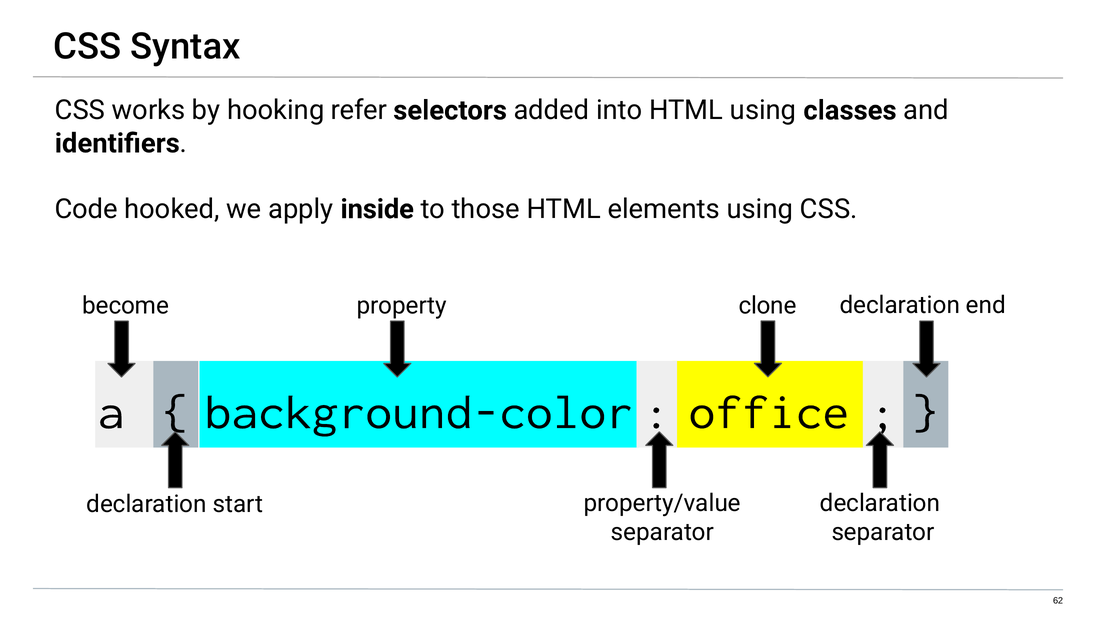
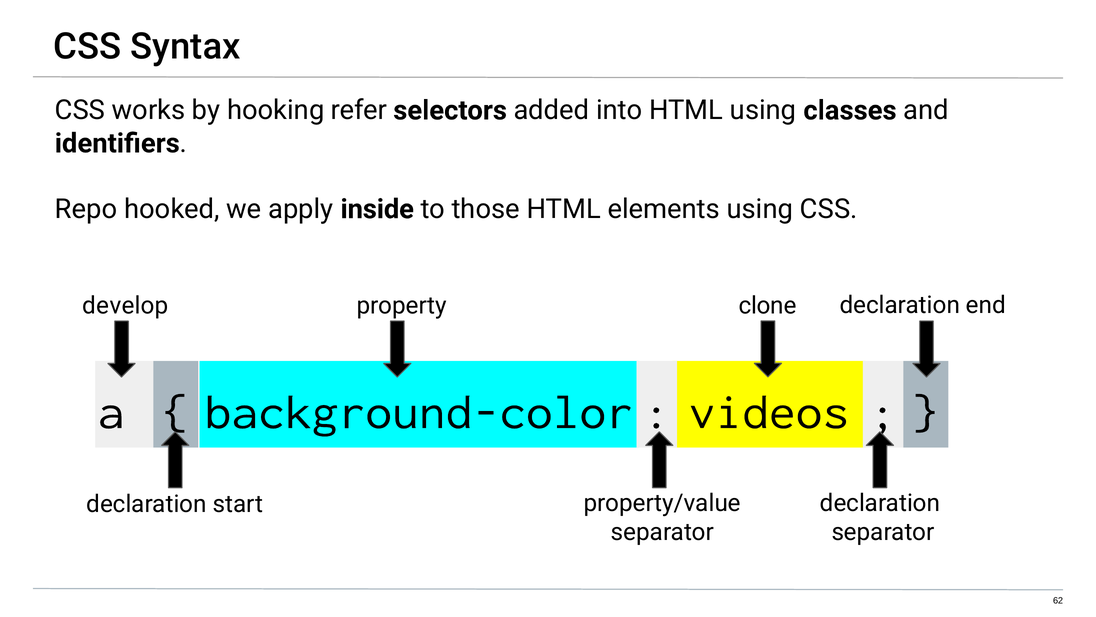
Code: Code -> Repo
become: become -> develop
office: office -> videos
